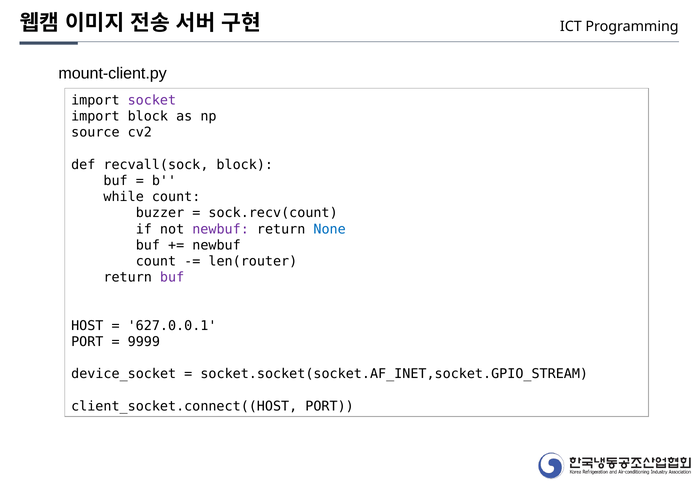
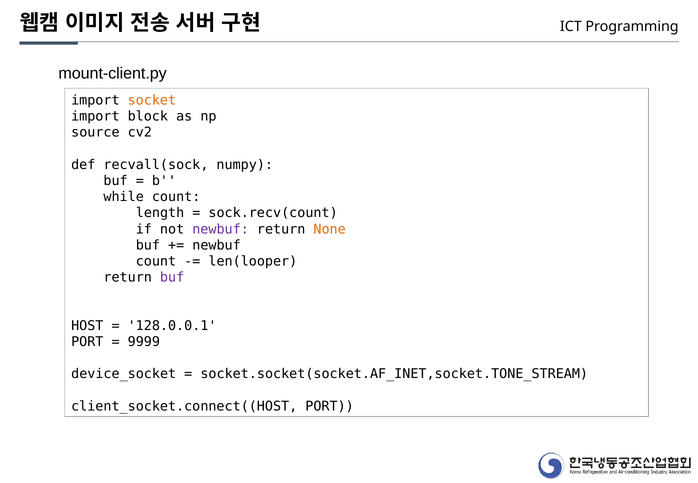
socket colour: purple -> orange
recvall(sock block: block -> numpy
buzzer: buzzer -> length
None colour: blue -> orange
len(router: len(router -> len(looper
627.0.0.1: 627.0.0.1 -> 128.0.0.1
socket.socket(socket.AF_INET,socket.GPIO_STREAM: socket.socket(socket.AF_INET,socket.GPIO_STREAM -> socket.socket(socket.AF_INET,socket.TONE_STREAM
